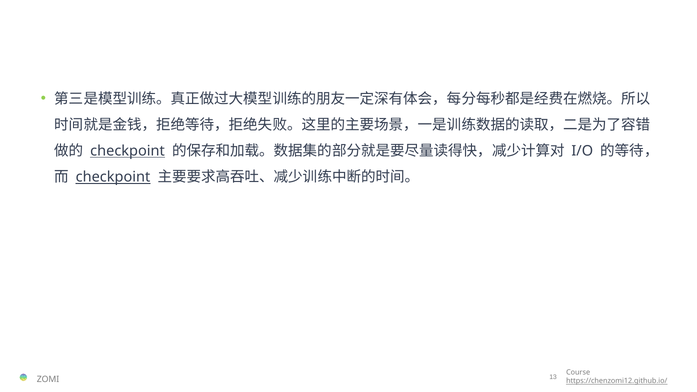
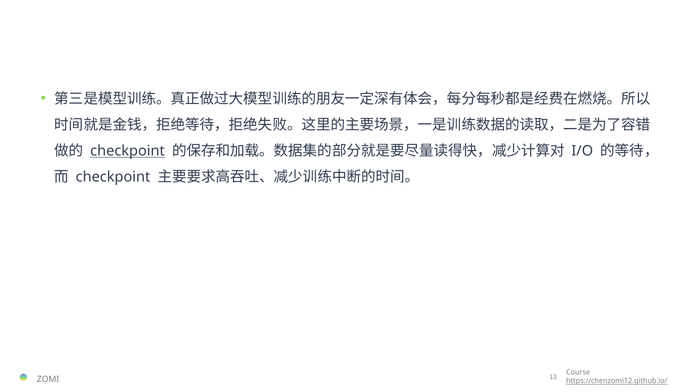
checkpoint at (113, 177) underline: present -> none
